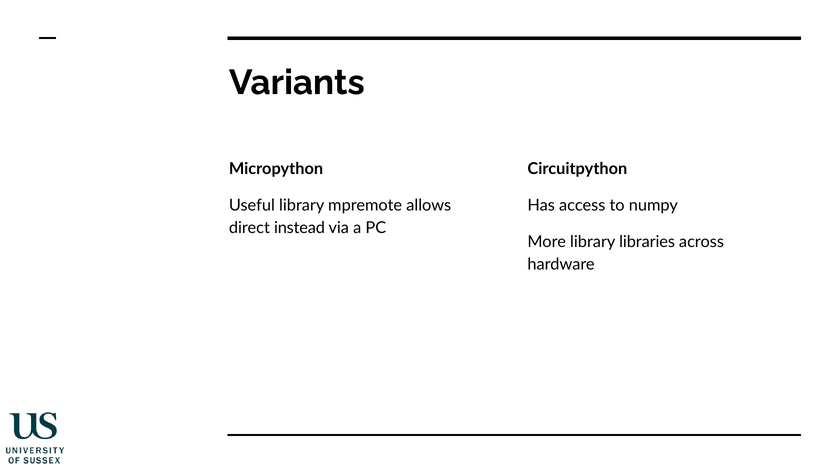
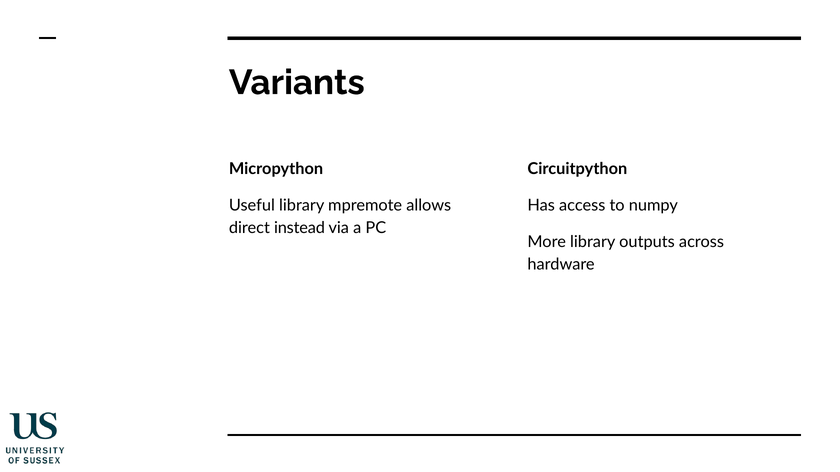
libraries: libraries -> outputs
